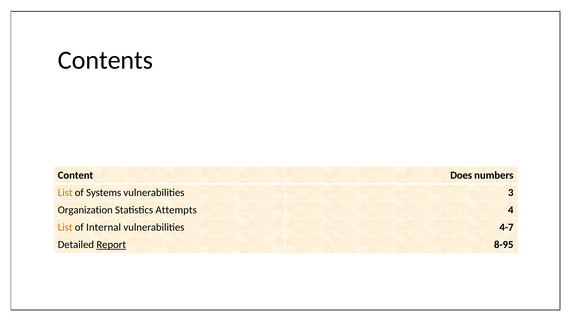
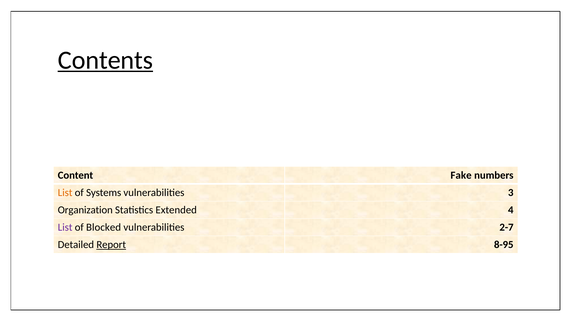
Contents underline: none -> present
Does: Does -> Fake
Attempts: Attempts -> Extended
List at (65, 227) colour: orange -> purple
Internal: Internal -> Blocked
4-7: 4-7 -> 2-7
